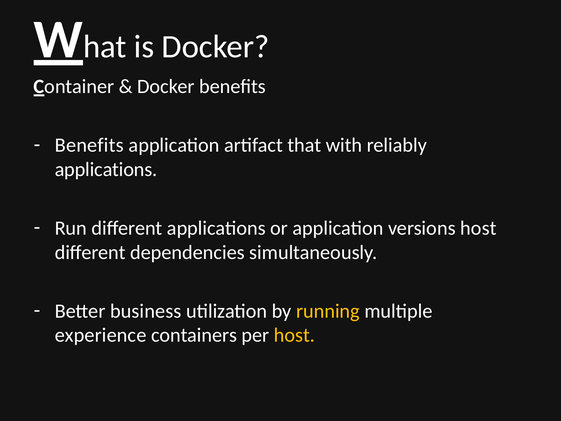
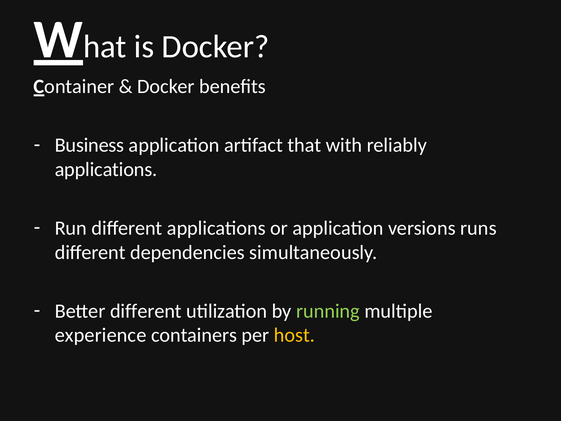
Benefits at (89, 145): Benefits -> Business
versions host: host -> runs
Better business: business -> different
running colour: yellow -> light green
